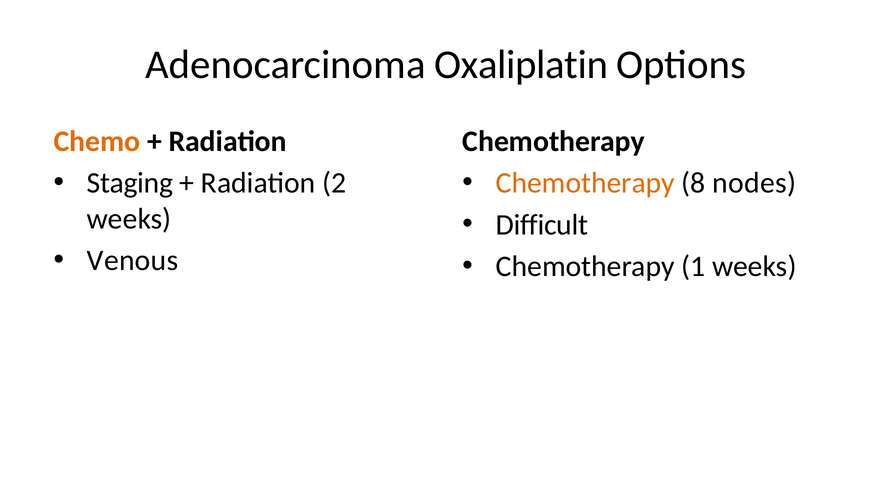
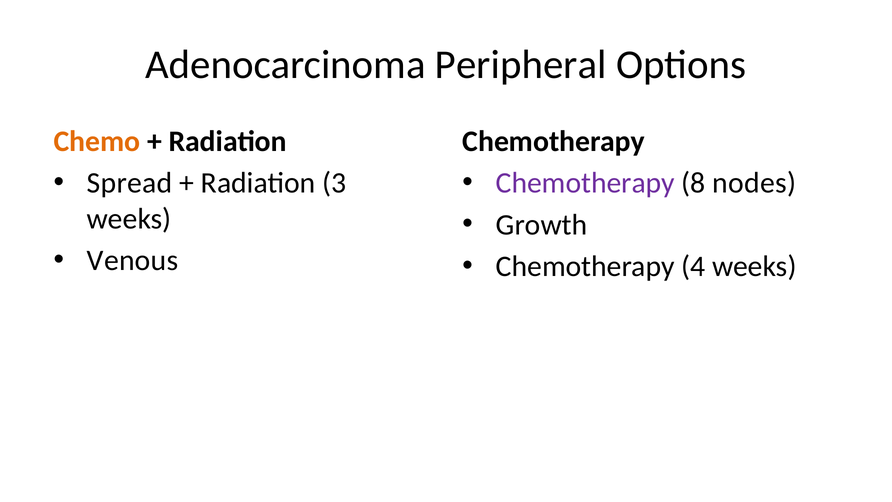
Oxaliplatin: Oxaliplatin -> Peripheral
Staging: Staging -> Spread
2: 2 -> 3
Chemotherapy at (585, 183) colour: orange -> purple
Difficult: Difficult -> Growth
1: 1 -> 4
